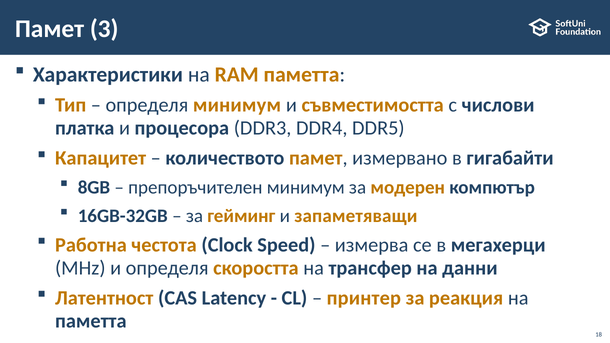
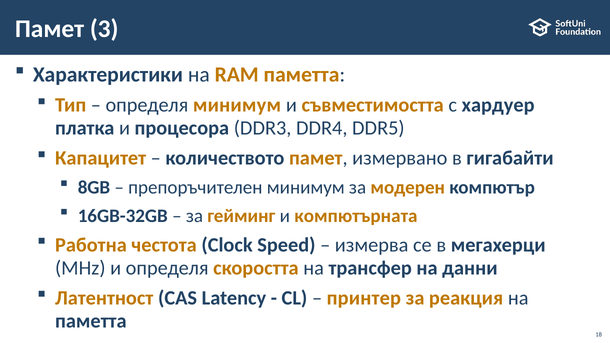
числови: числови -> хардуер
запаметяващи: запаметяващи -> компютърната
